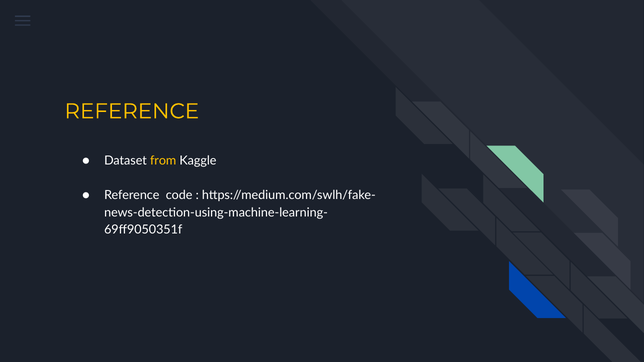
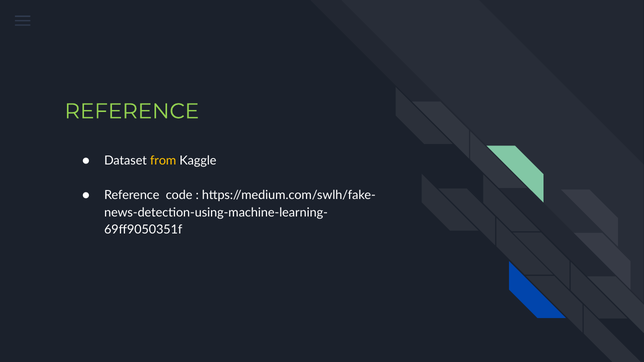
REFERENCE at (132, 111) colour: yellow -> light green
